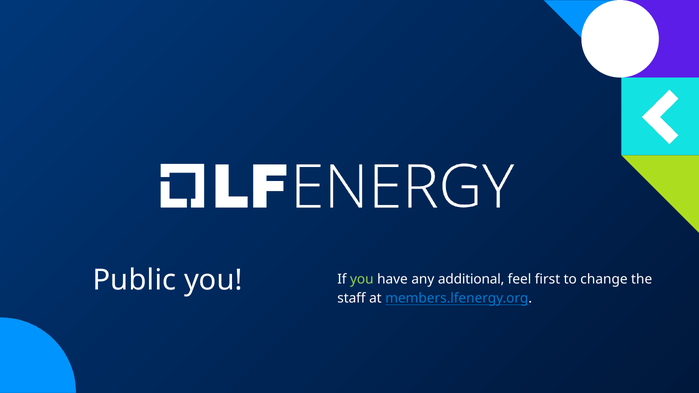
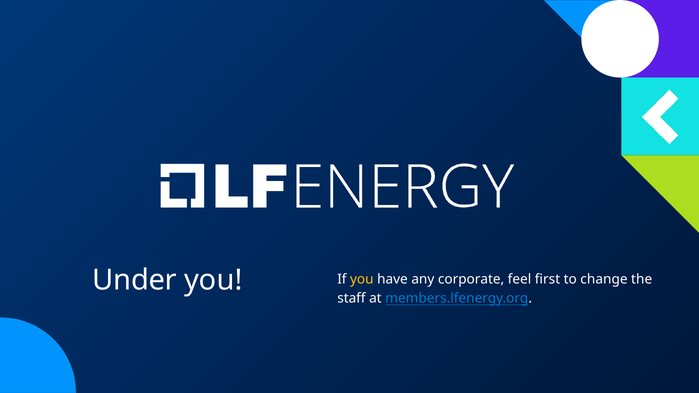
Public: Public -> Under
you at (362, 279) colour: light green -> yellow
additional: additional -> corporate
